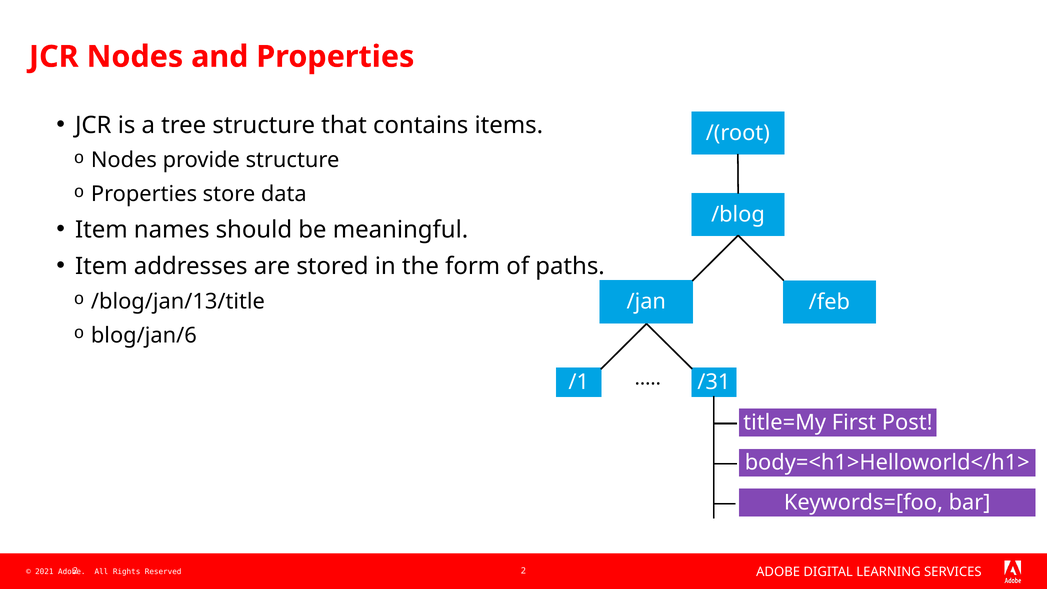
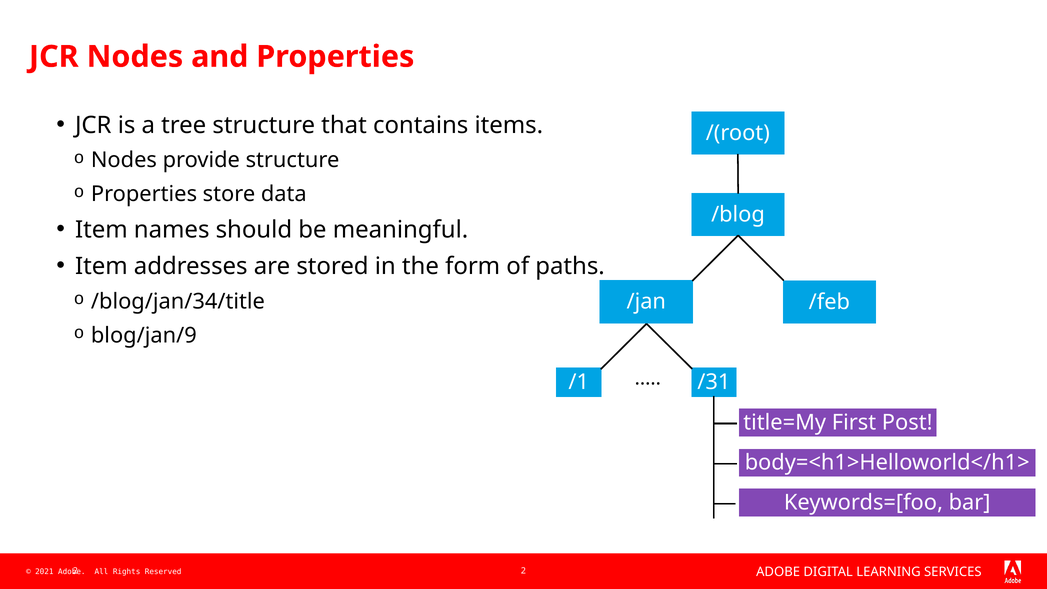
/blog/jan/13/title: /blog/jan/13/title -> /blog/jan/34/title
blog/jan/6: blog/jan/6 -> blog/jan/9
